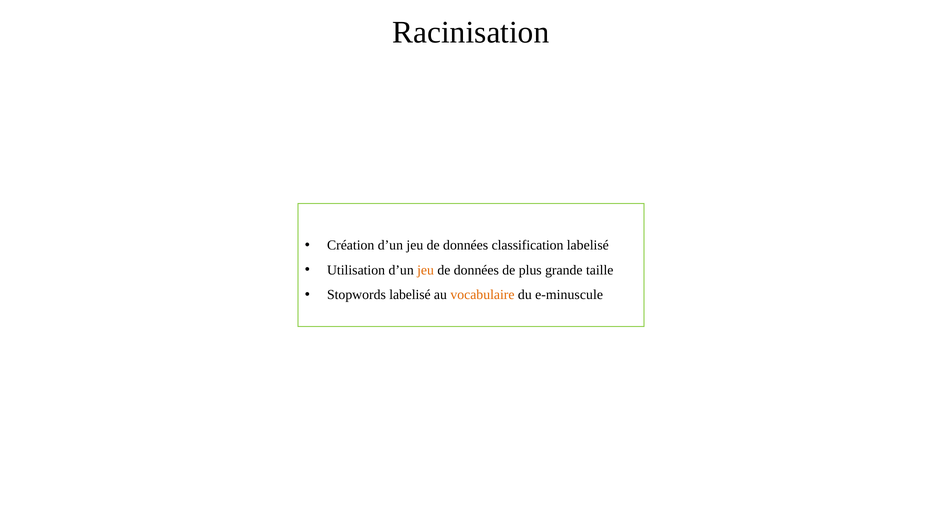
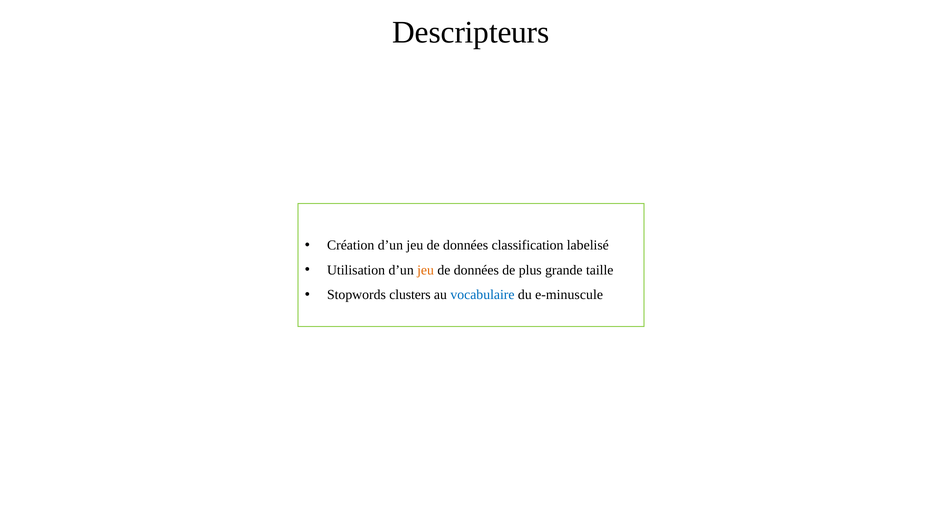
Racinisation: Racinisation -> Descripteurs
Stopwords labelisé: labelisé -> clusters
vocabulaire colour: orange -> blue
